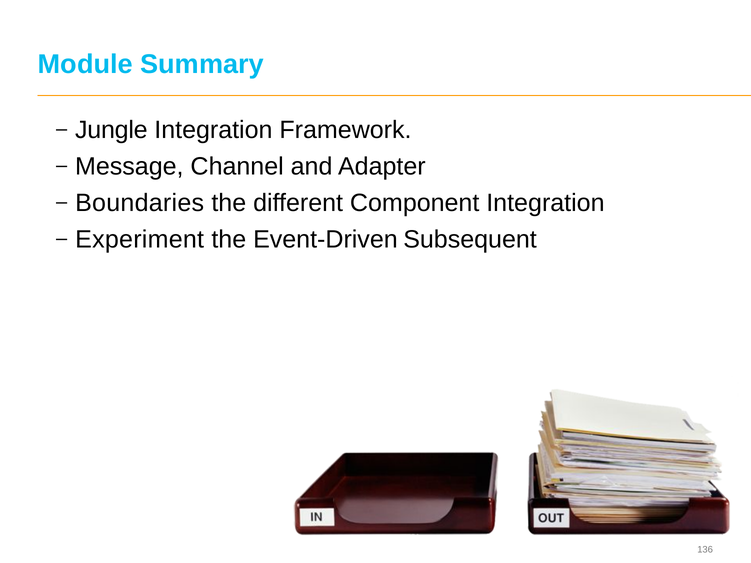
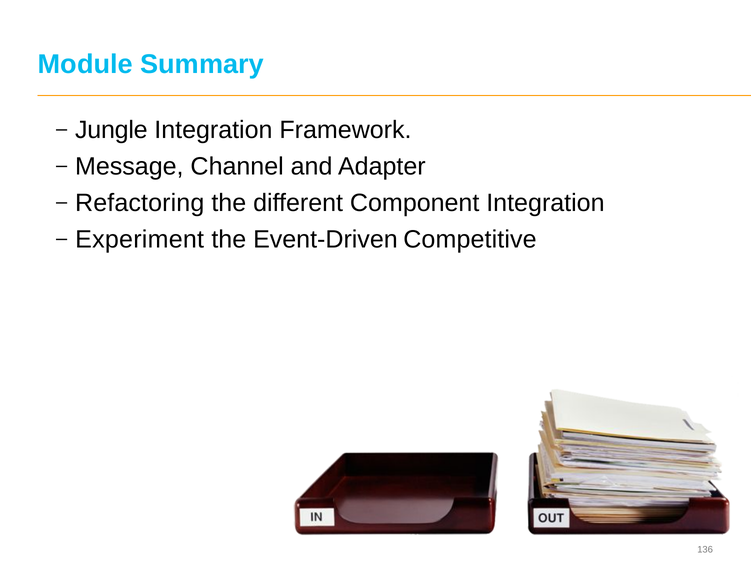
Boundaries: Boundaries -> Refactoring
Subsequent: Subsequent -> Competitive
